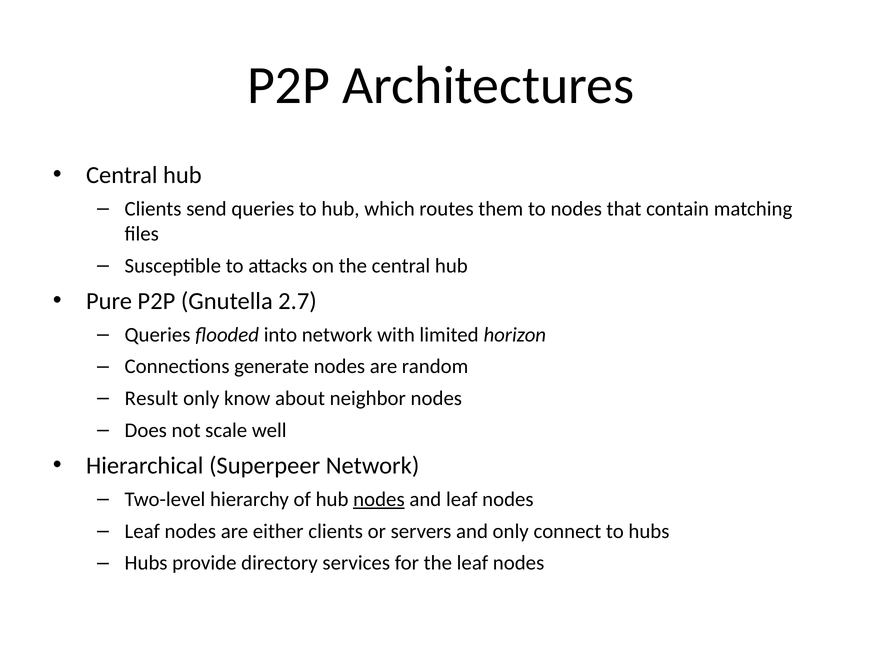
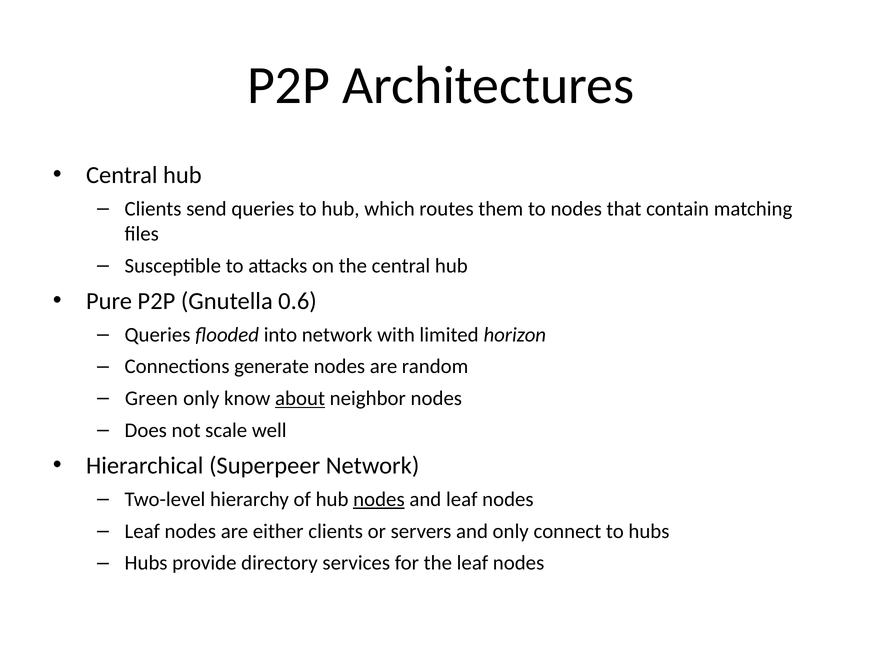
2.7: 2.7 -> 0.6
Result: Result -> Green
about underline: none -> present
